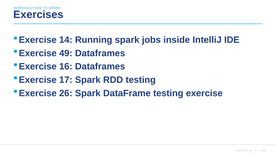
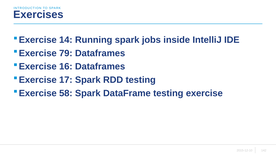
49: 49 -> 79
26: 26 -> 58
